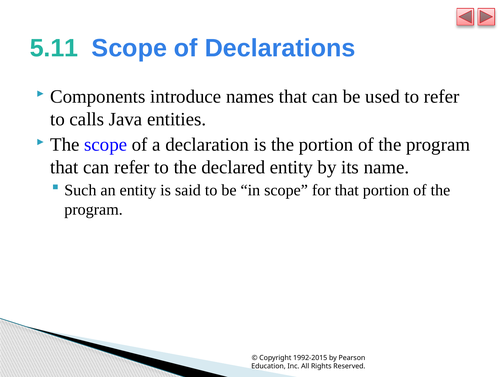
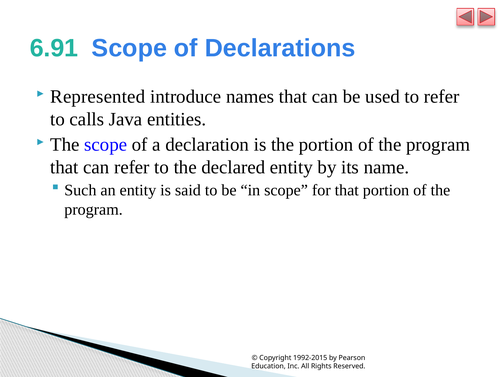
5.11: 5.11 -> 6.91
Components: Components -> Represented
